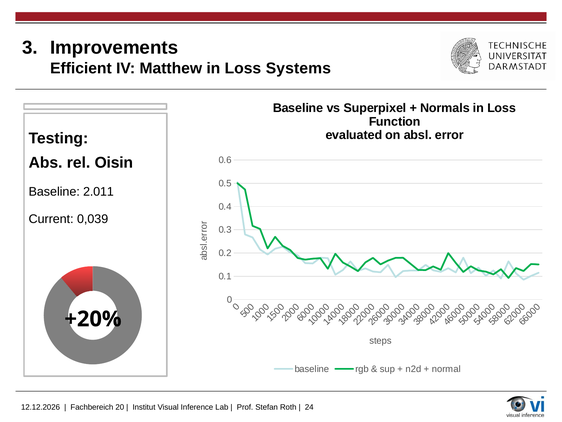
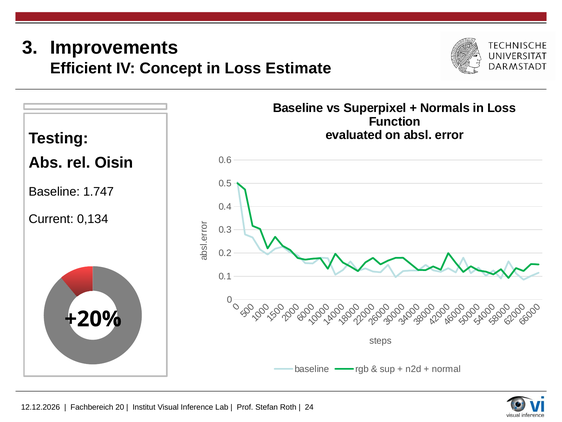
Matthew: Matthew -> Concept
Systems: Systems -> Estimate
2.011: 2.011 -> 1.747
0,039: 0,039 -> 0,134
